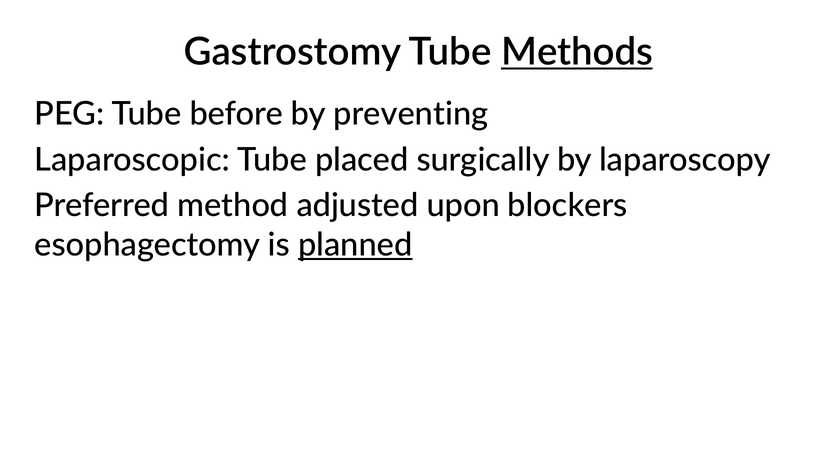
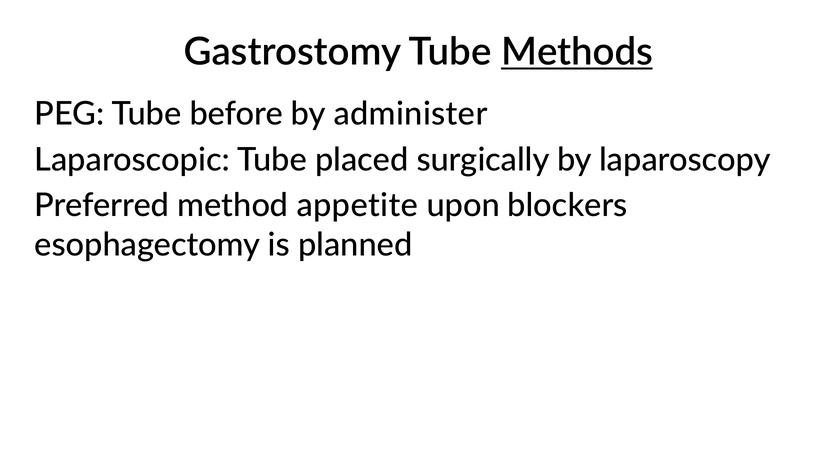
preventing: preventing -> administer
adjusted: adjusted -> appetite
planned underline: present -> none
